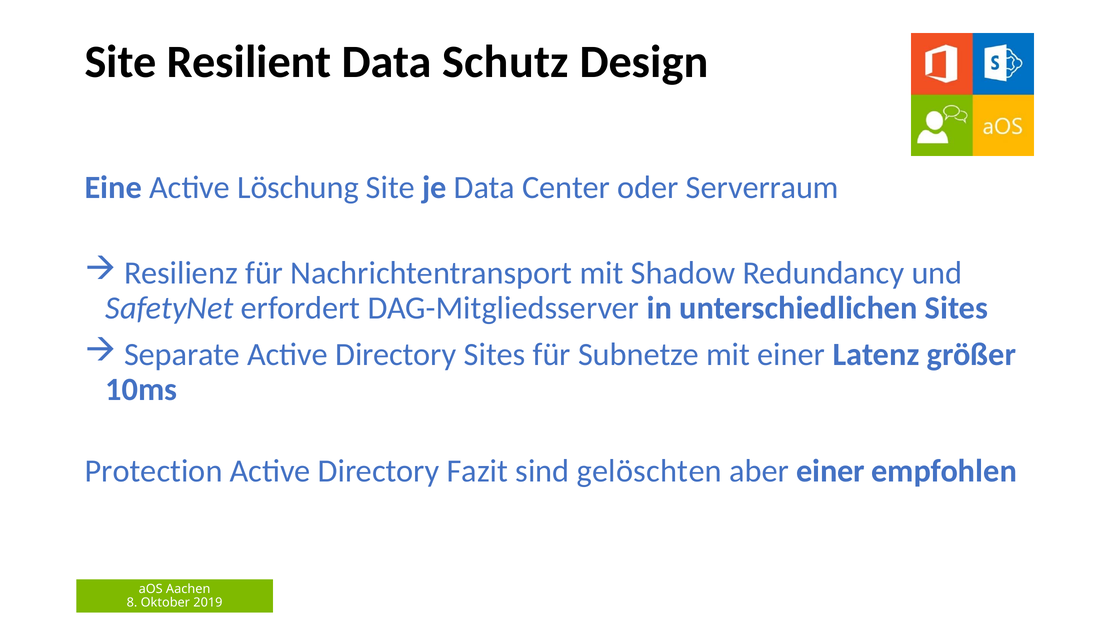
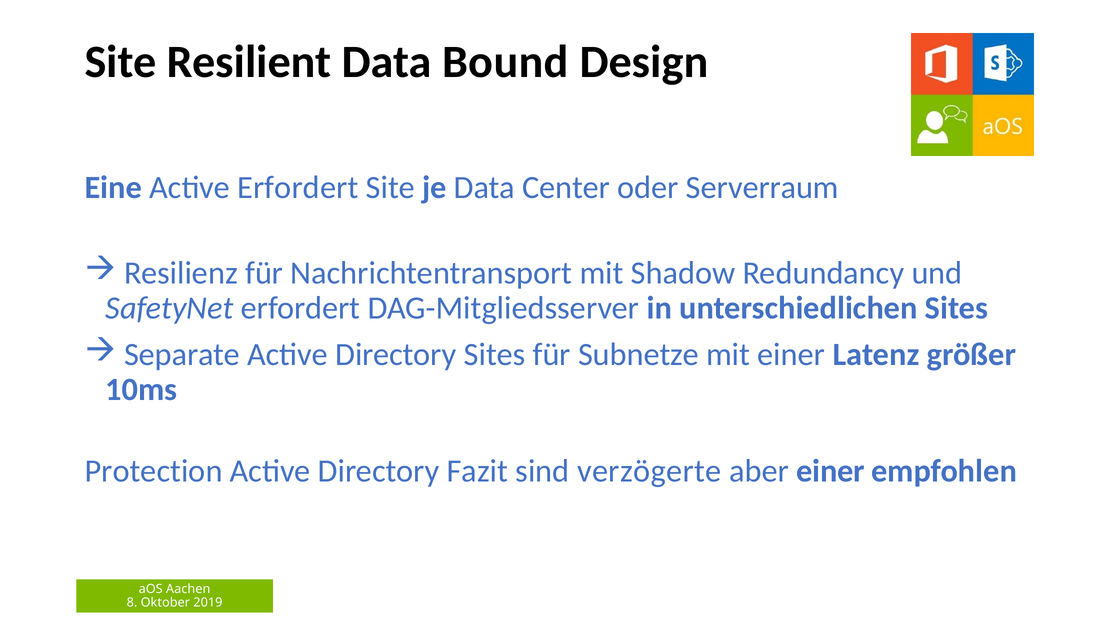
Schutz: Schutz -> Bound
Active Löschung: Löschung -> Erfordert
gelöschten: gelöschten -> verzögerte
